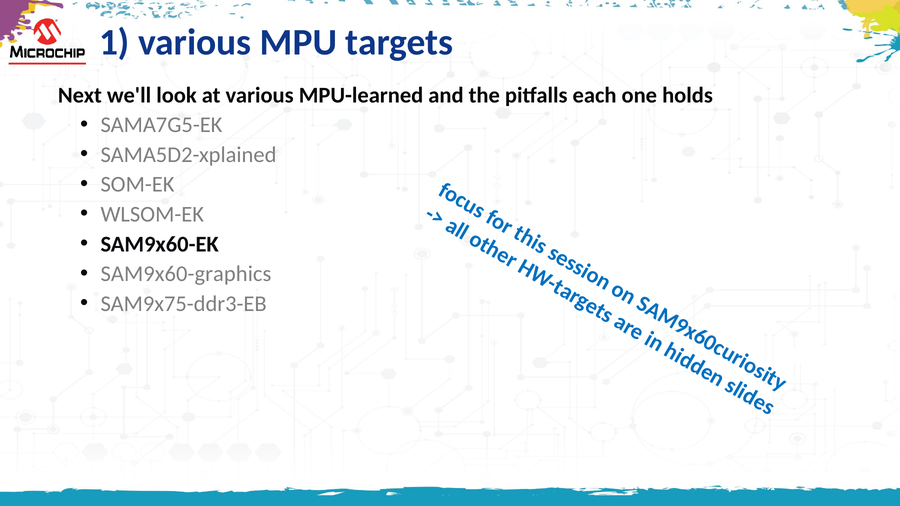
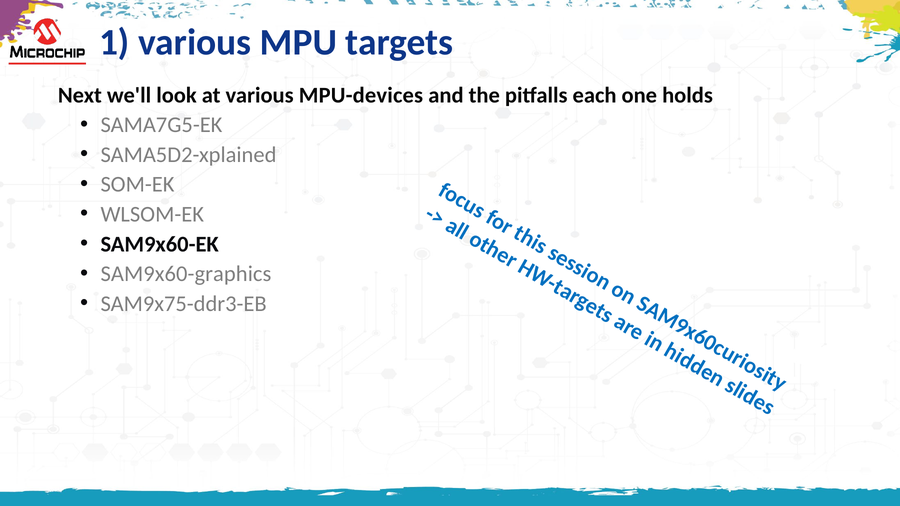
MPU-learned: MPU-learned -> MPU-devices
